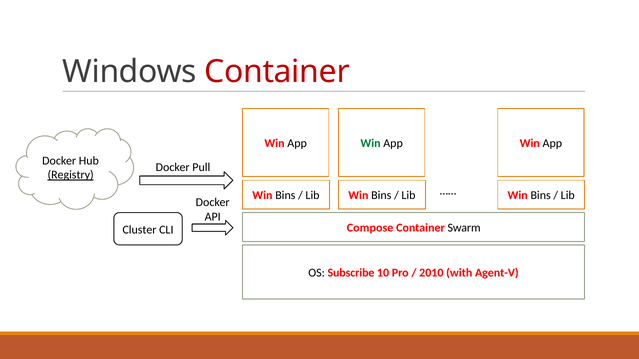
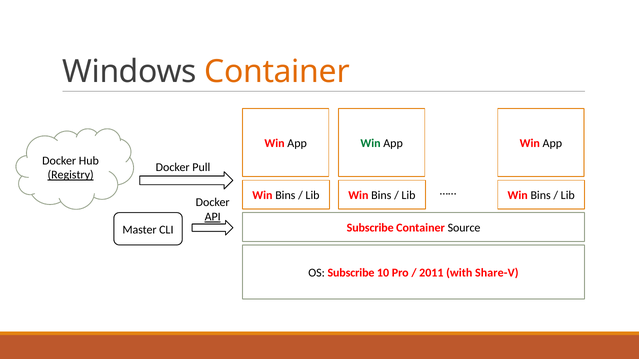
Container at (277, 72) colour: red -> orange
API underline: none -> present
Compose at (370, 228): Compose -> Subscribe
Swarm: Swarm -> Source
Cluster: Cluster -> Master
2010: 2010 -> 2011
Agent-V: Agent-V -> Share-V
